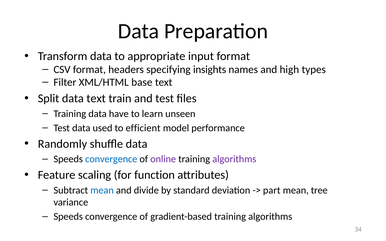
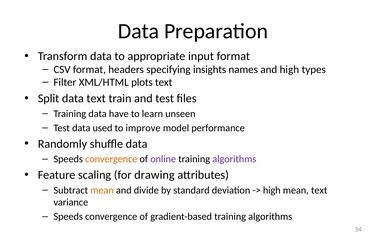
base: base -> plots
efficient: efficient -> improve
convergence at (111, 159) colour: blue -> orange
function: function -> drawing
mean at (102, 190) colour: blue -> orange
part at (272, 190): part -> high
mean tree: tree -> text
